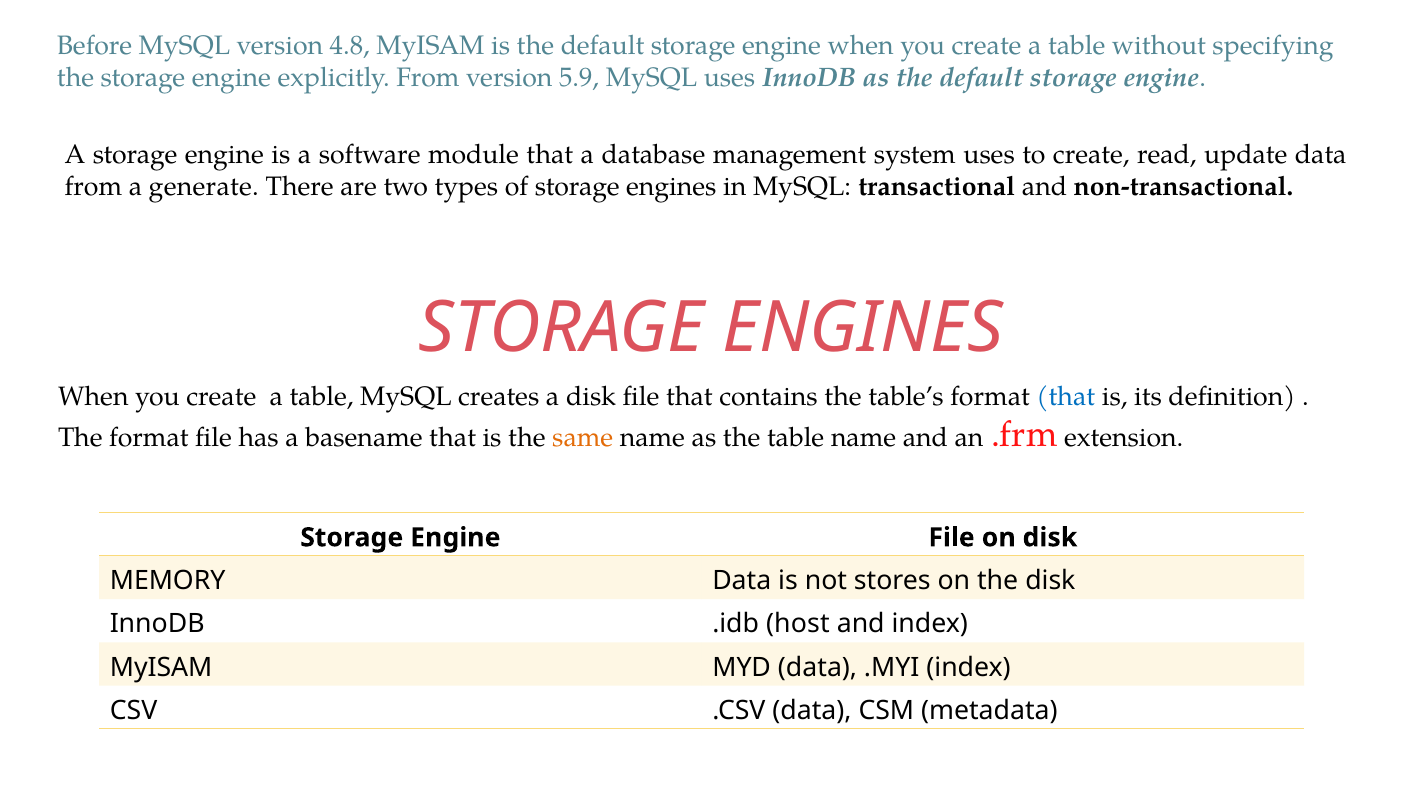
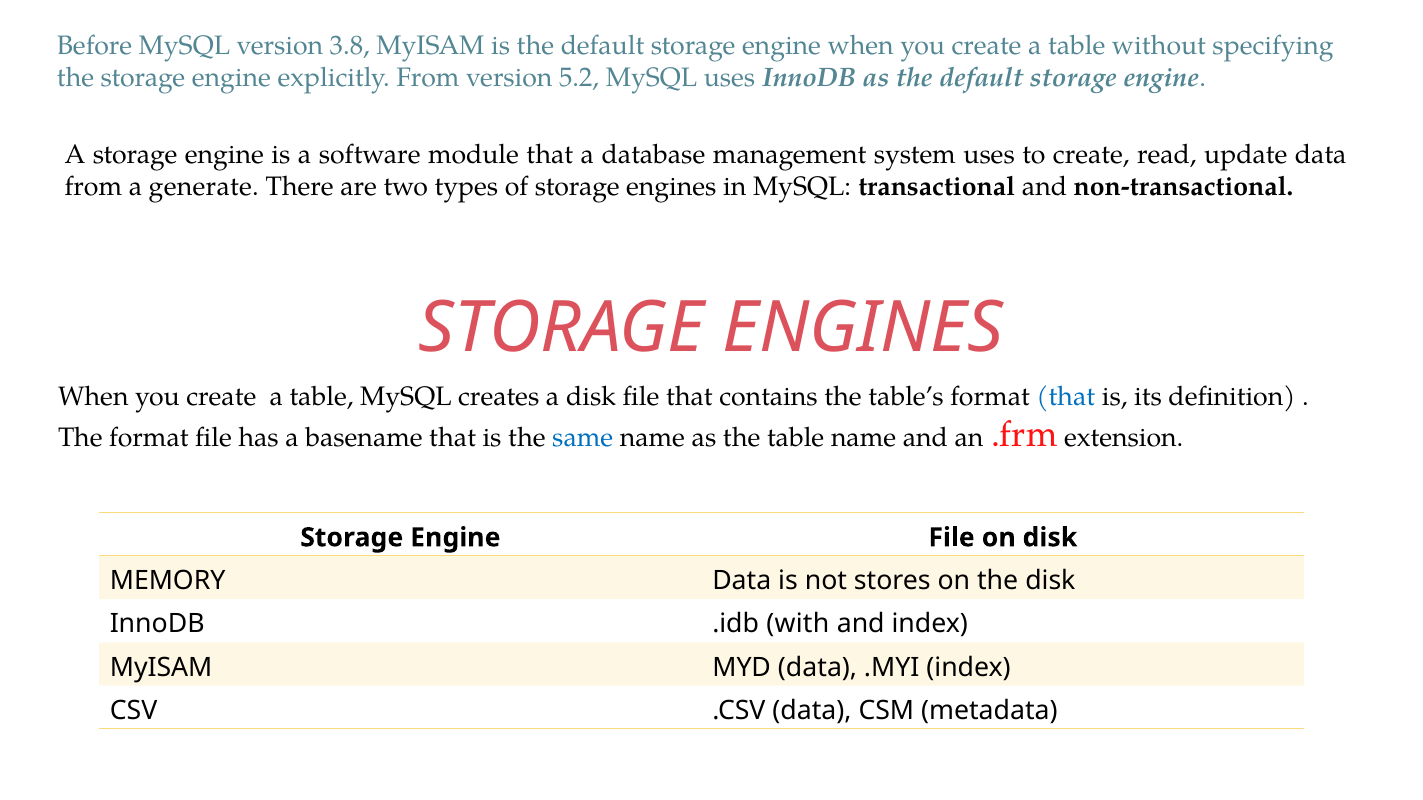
4.8: 4.8 -> 3.8
5.9: 5.9 -> 5.2
same colour: orange -> blue
host: host -> with
